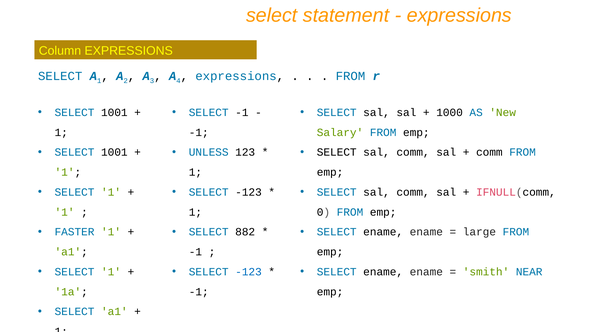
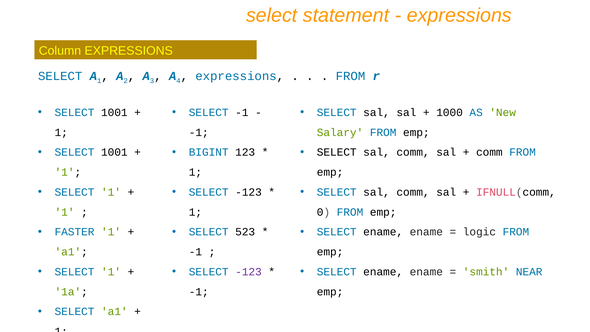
UNLESS: UNLESS -> BIGINT
882: 882 -> 523
large: large -> logic
-123 at (248, 272) colour: blue -> purple
